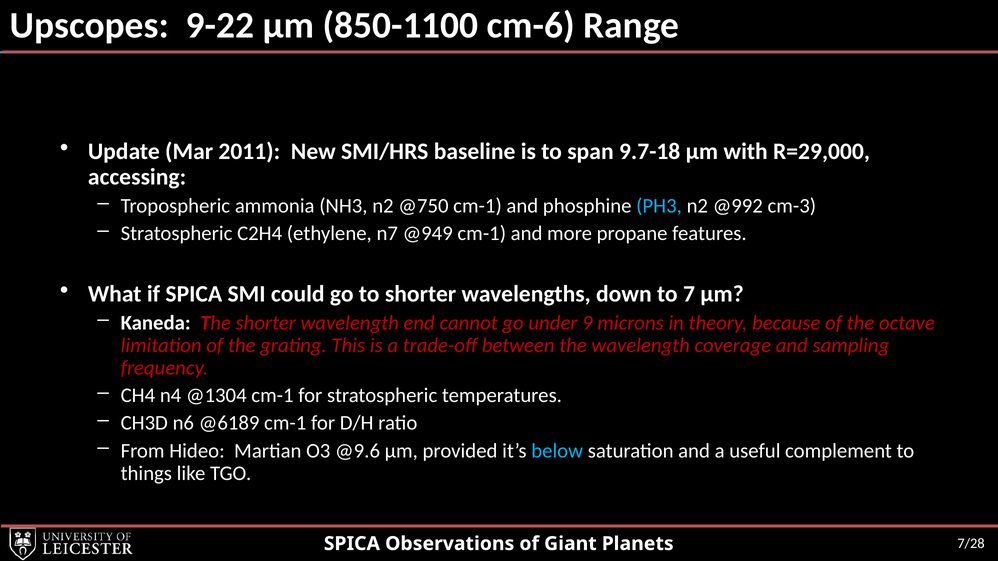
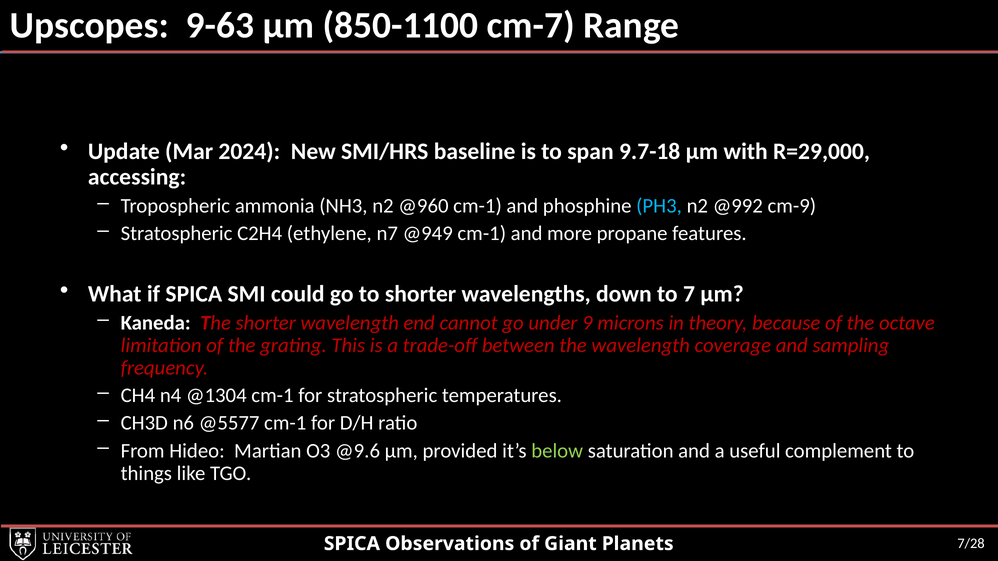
9-22: 9-22 -> 9-63
cm-6: cm-6 -> cm-7
2011: 2011 -> 2024
@750: @750 -> @960
cm-3: cm-3 -> cm-9
@6189: @6189 -> @5577
below colour: light blue -> light green
